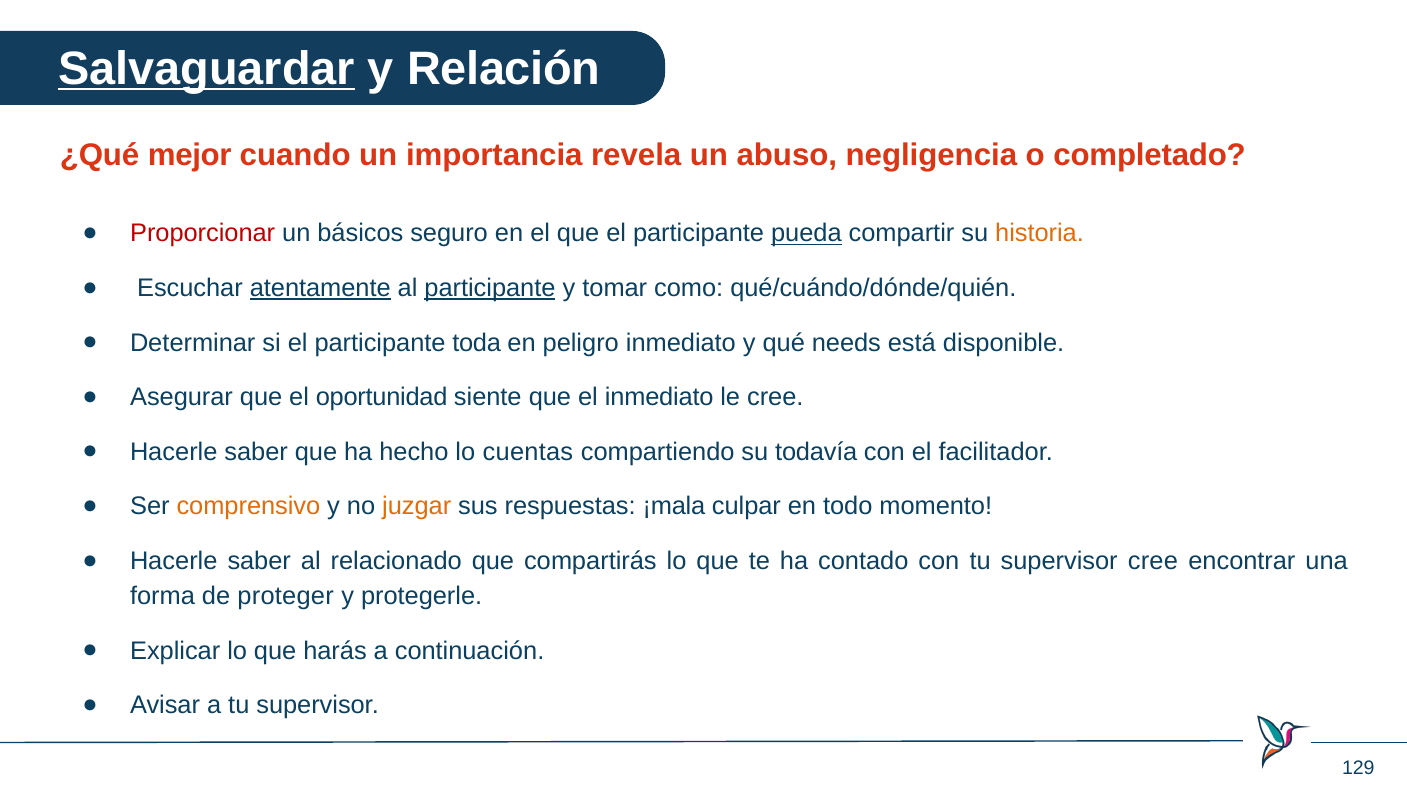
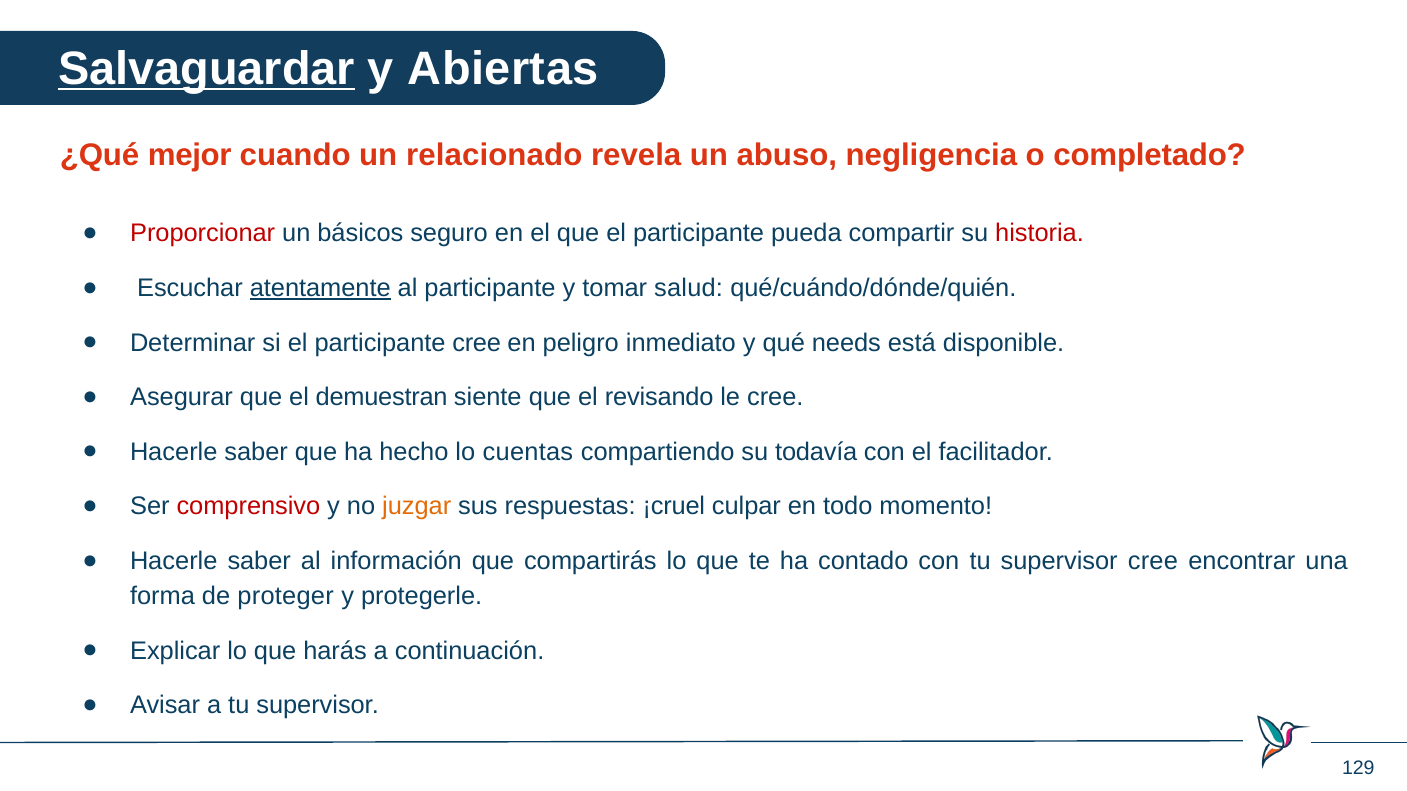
Relación: Relación -> Abiertas
importancia: importancia -> relacionado
pueda underline: present -> none
historia colour: orange -> red
participante at (490, 288) underline: present -> none
como: como -> salud
participante toda: toda -> cree
oportunidad: oportunidad -> demuestran
el inmediato: inmediato -> revisando
comprensivo colour: orange -> red
¡mala: ¡mala -> ¡cruel
relacionado: relacionado -> información
